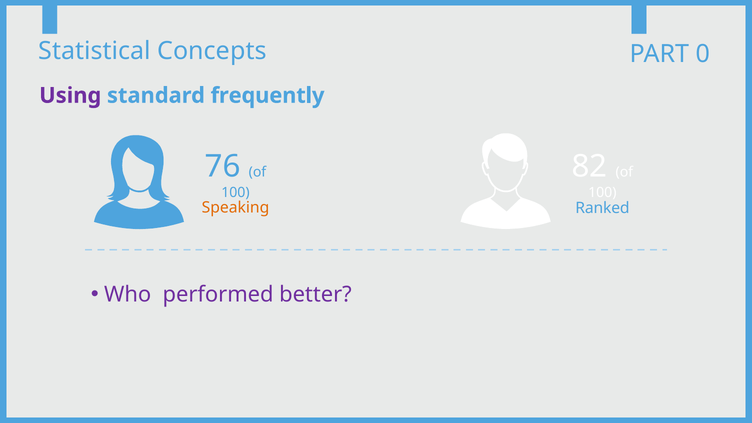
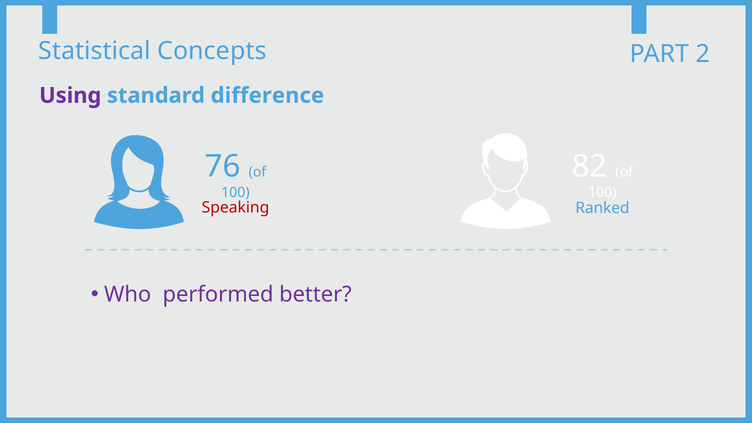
0: 0 -> 2
frequently: frequently -> difference
Speaking colour: orange -> red
